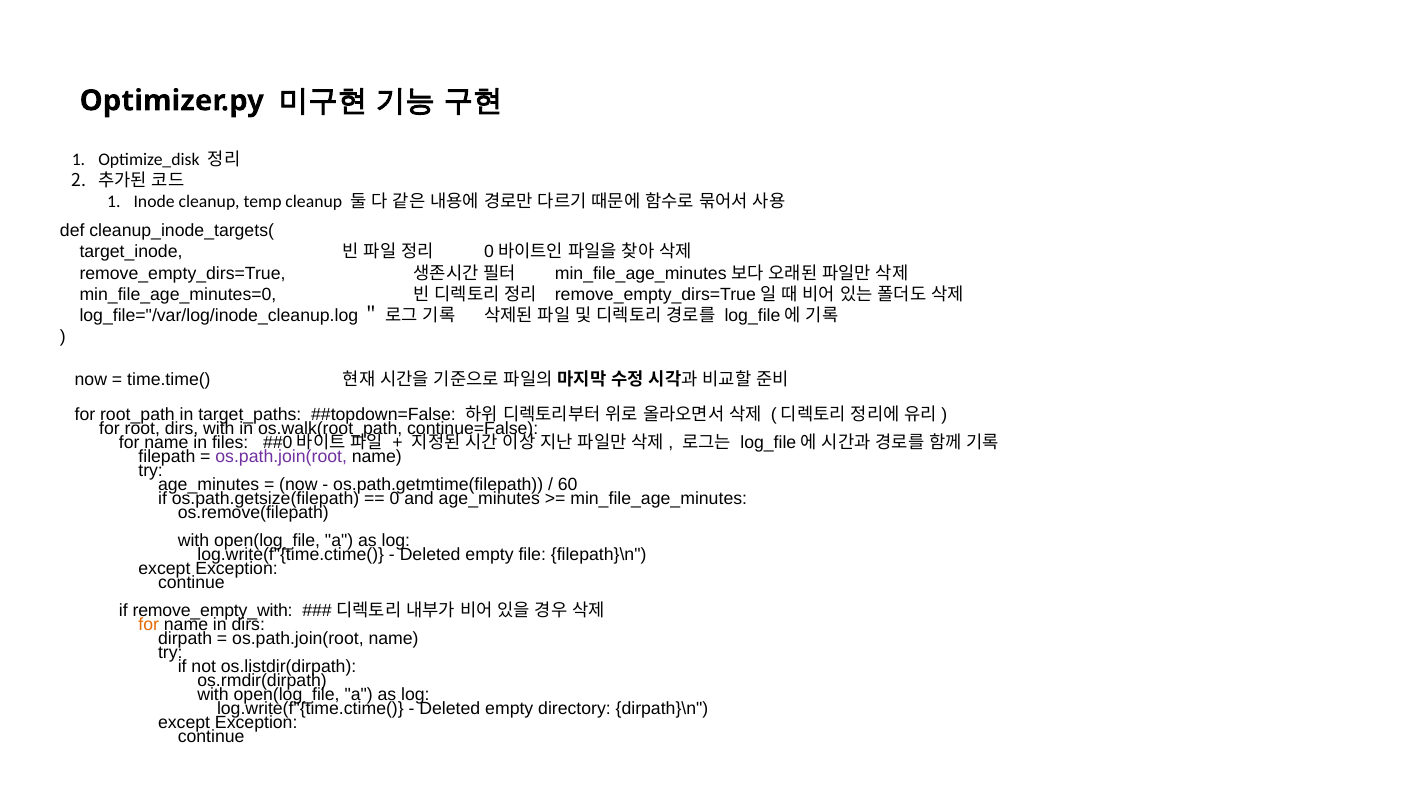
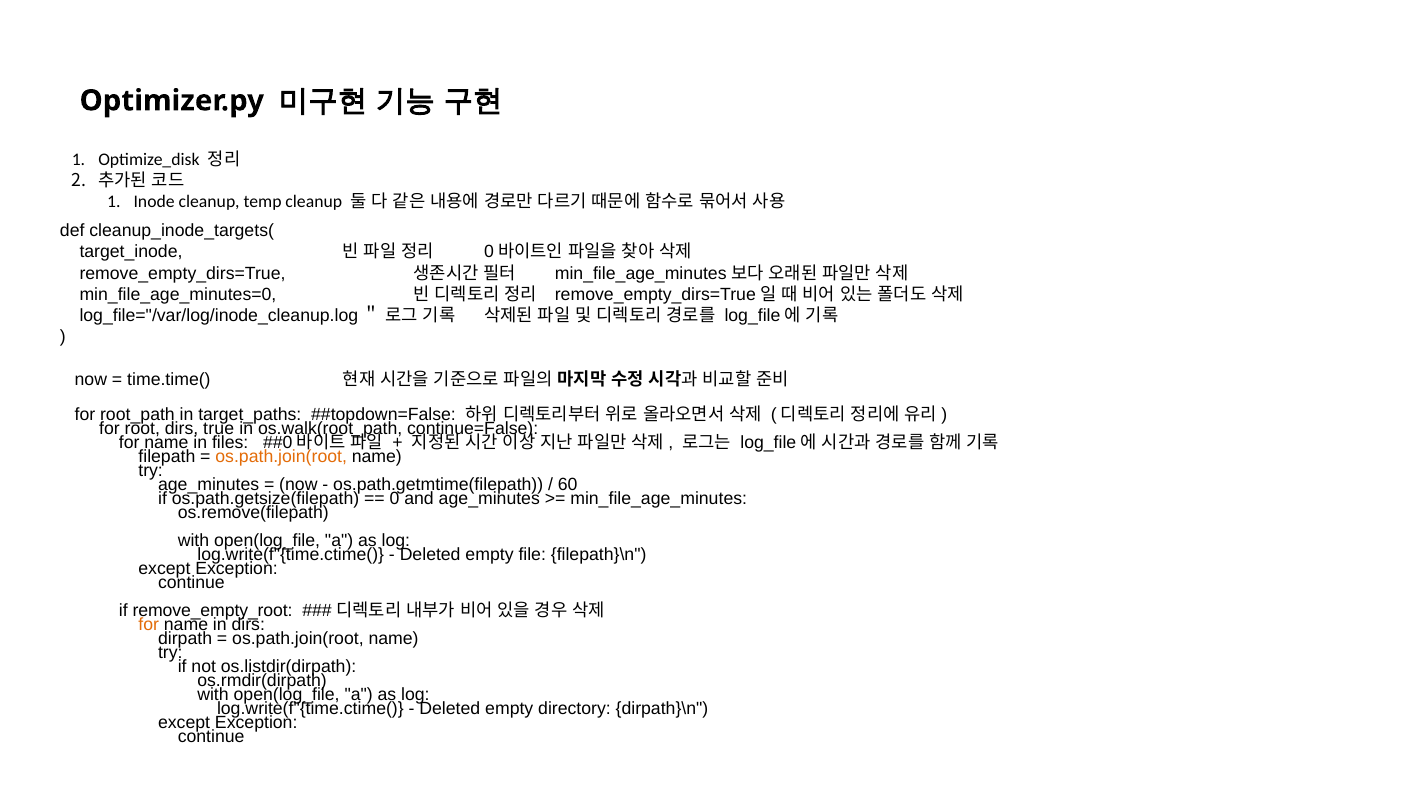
dirs with: with -> true
os.path.join(root at (281, 457) colour: purple -> orange
remove_empty_with: remove_empty_with -> remove_empty_root
